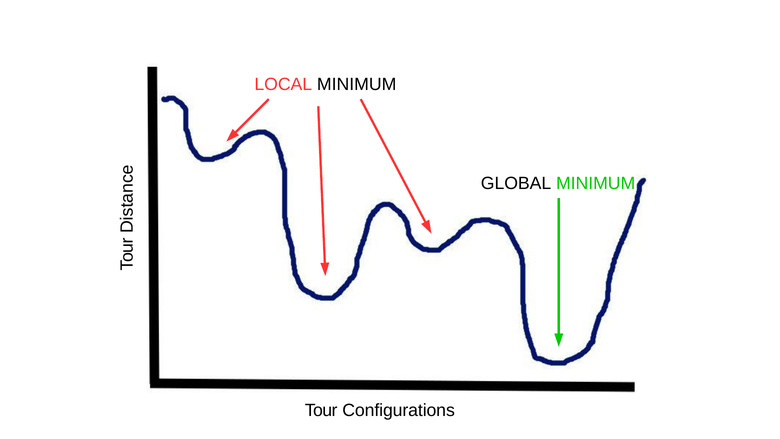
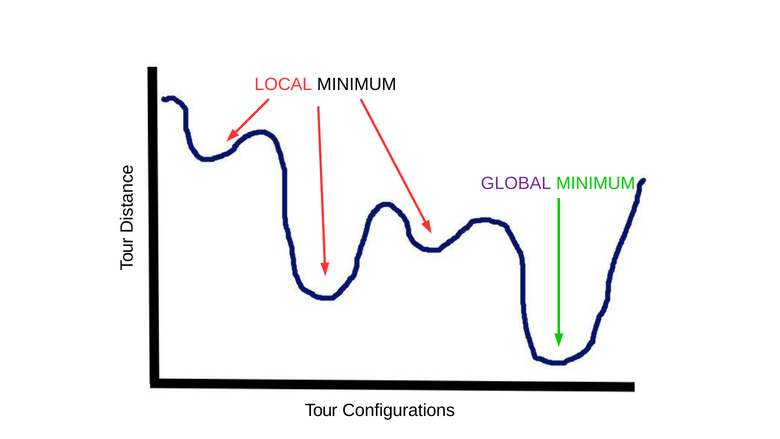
GLOBAL colour: black -> purple
